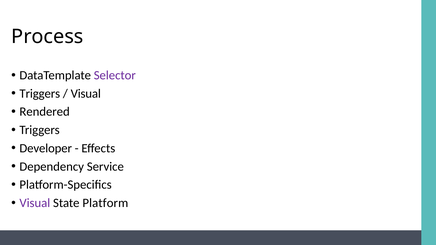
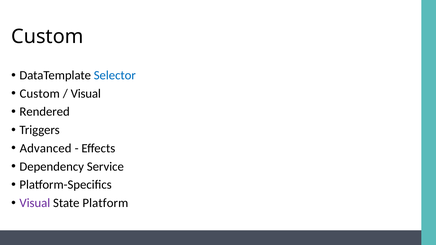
Process at (47, 37): Process -> Custom
Selector colour: purple -> blue
Triggers at (40, 94): Triggers -> Custom
Developer: Developer -> Advanced
